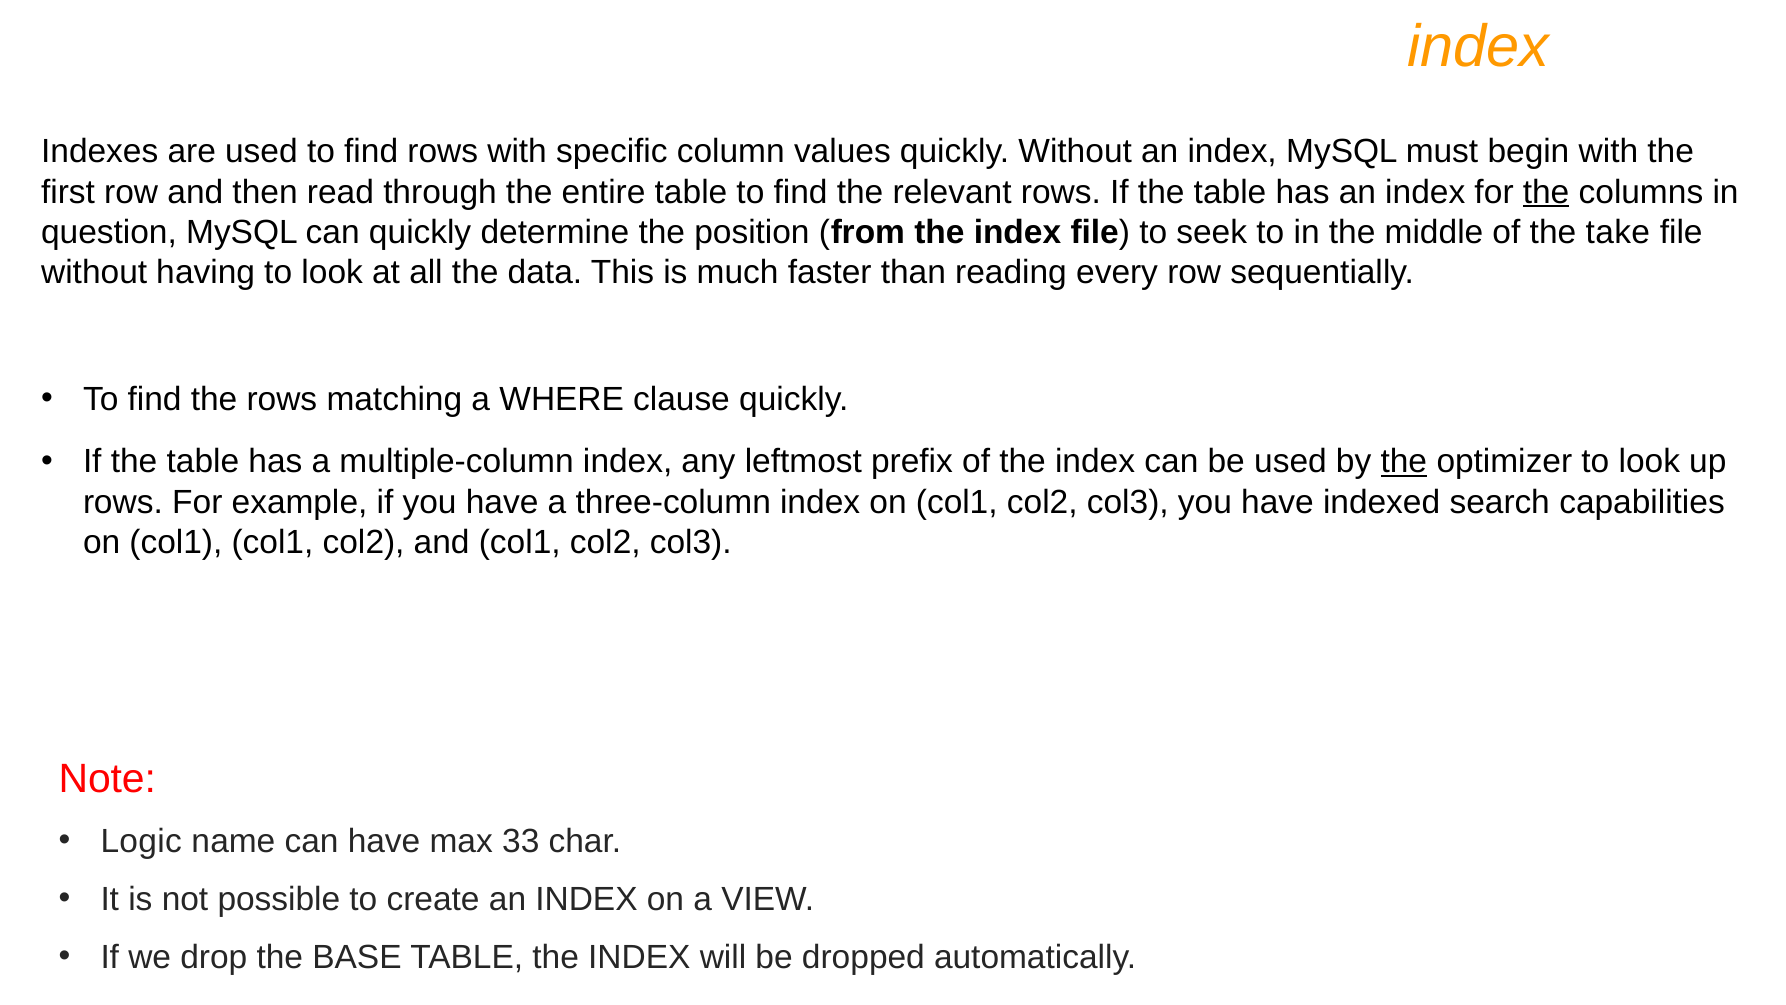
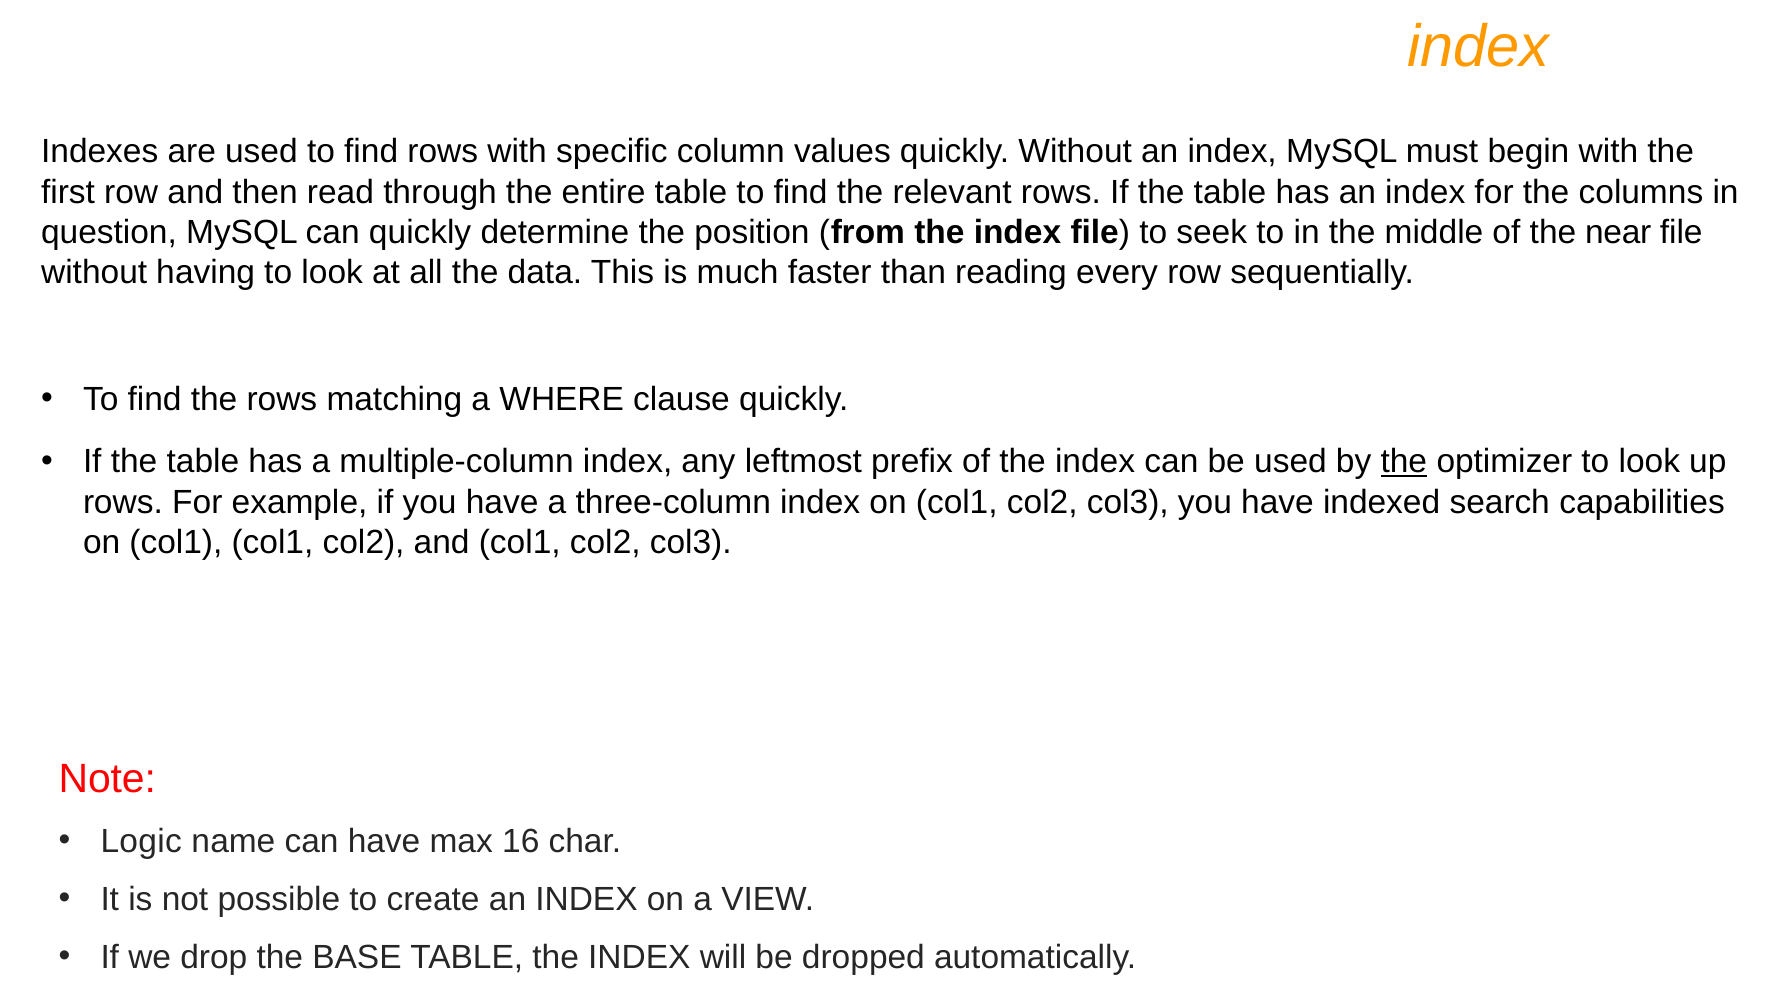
the at (1546, 192) underline: present -> none
take: take -> near
33: 33 -> 16
